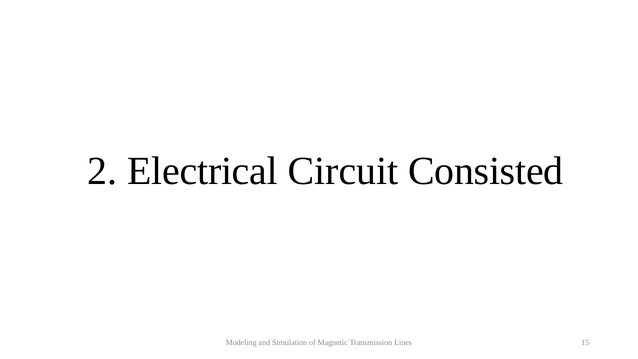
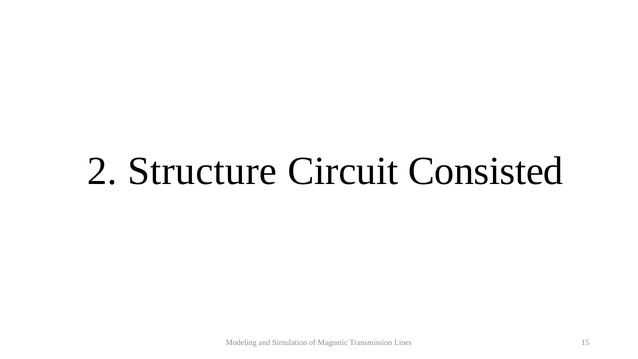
Electrical: Electrical -> Structure
